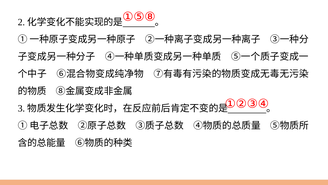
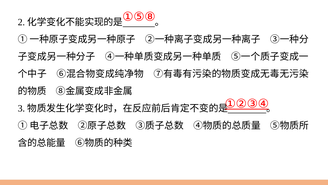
①②③④ underline: none -> present
